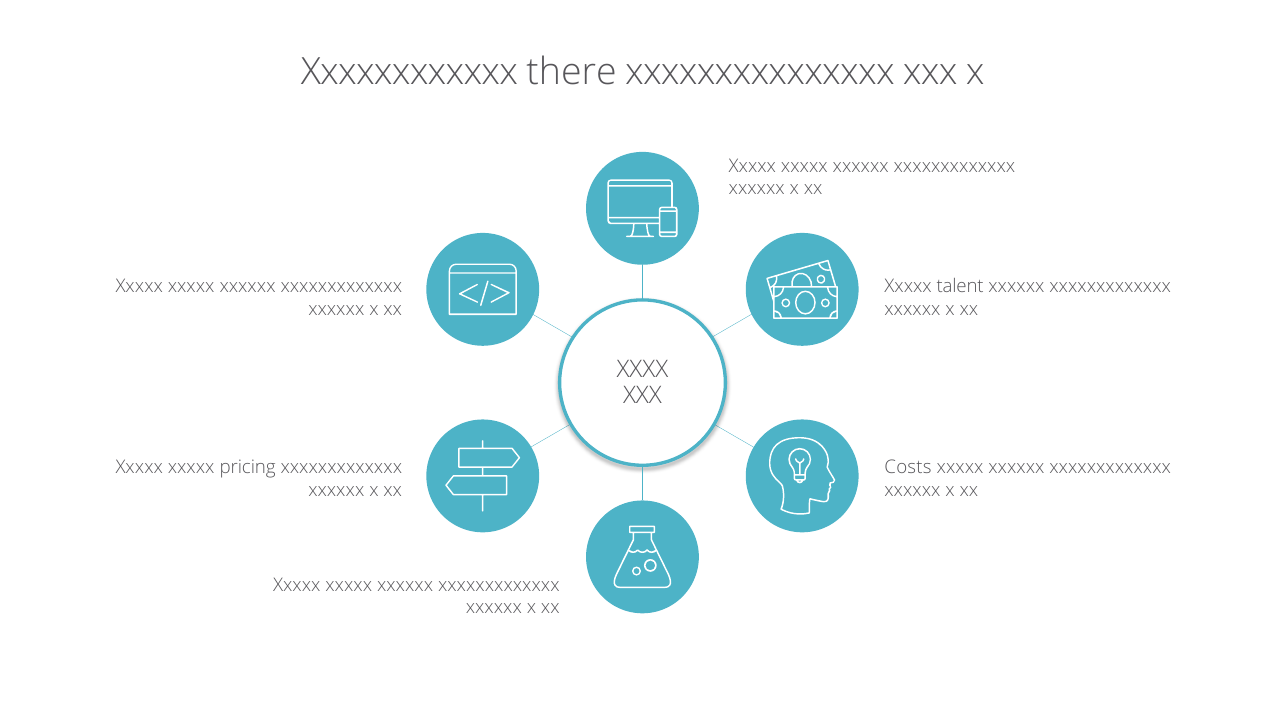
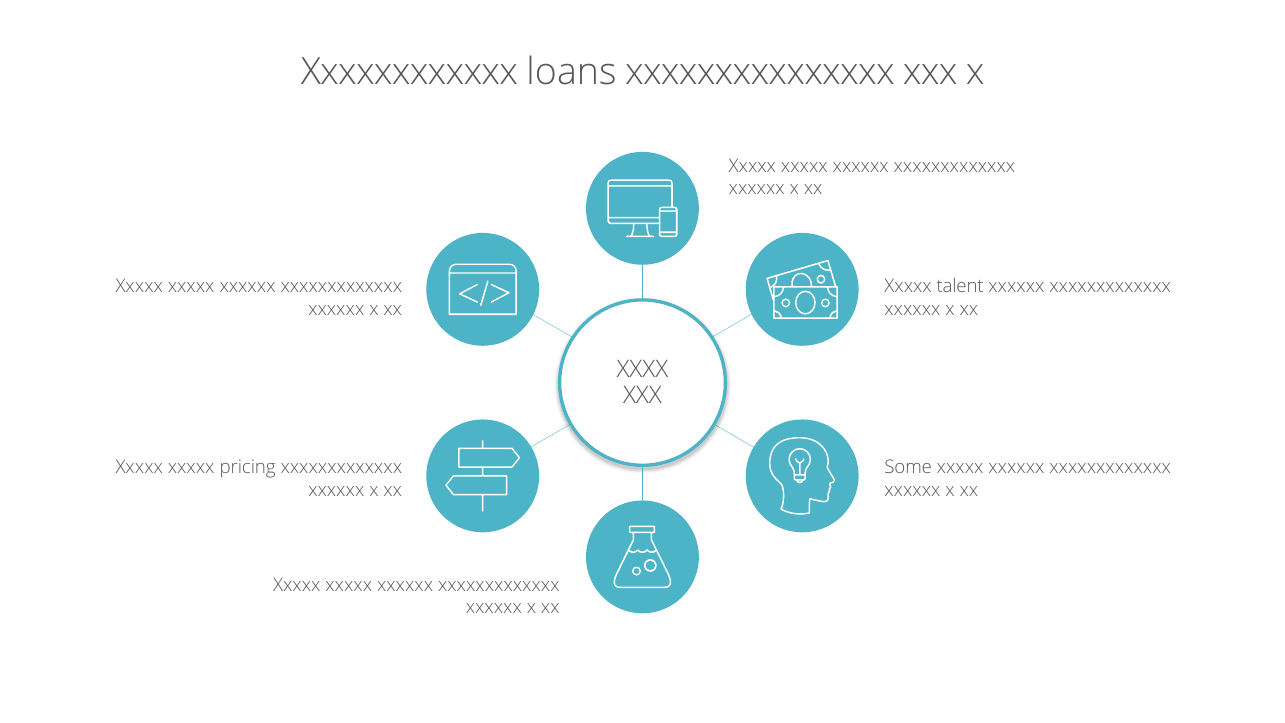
there: there -> loans
Costs: Costs -> Some
